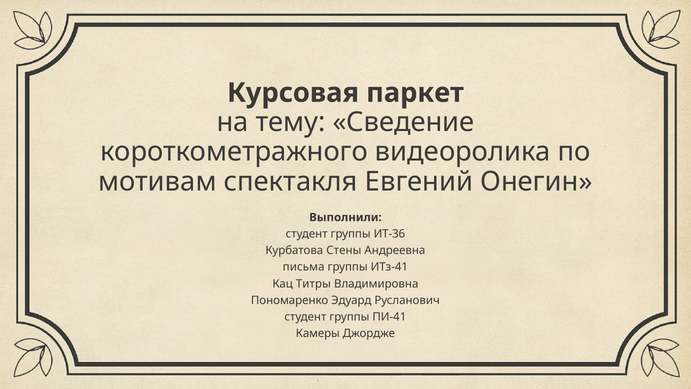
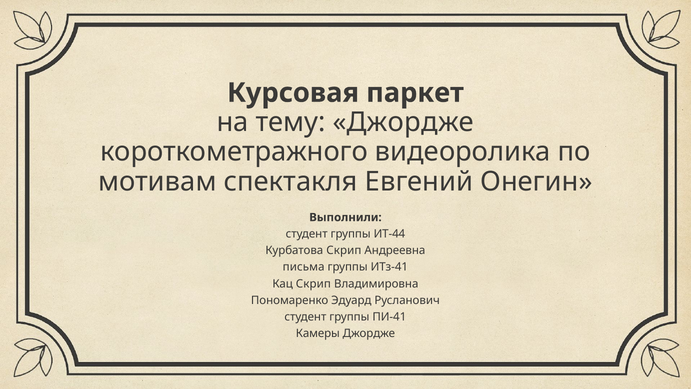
тему Сведение: Сведение -> Джордже
ИТ-36: ИТ-36 -> ИТ-44
Курбатова Стены: Стены -> Скрип
Кац Титры: Титры -> Скрип
